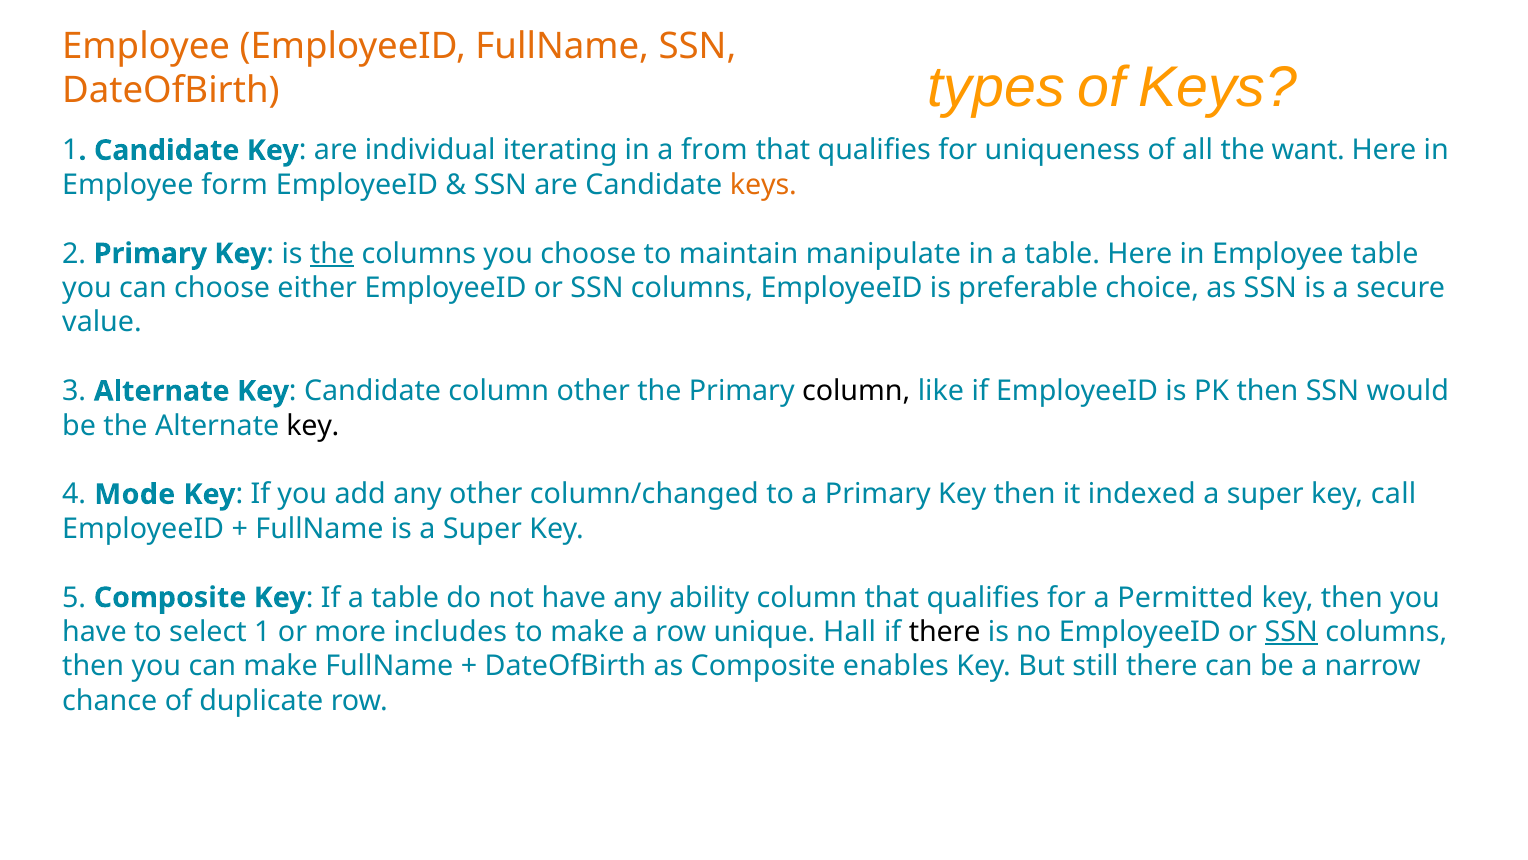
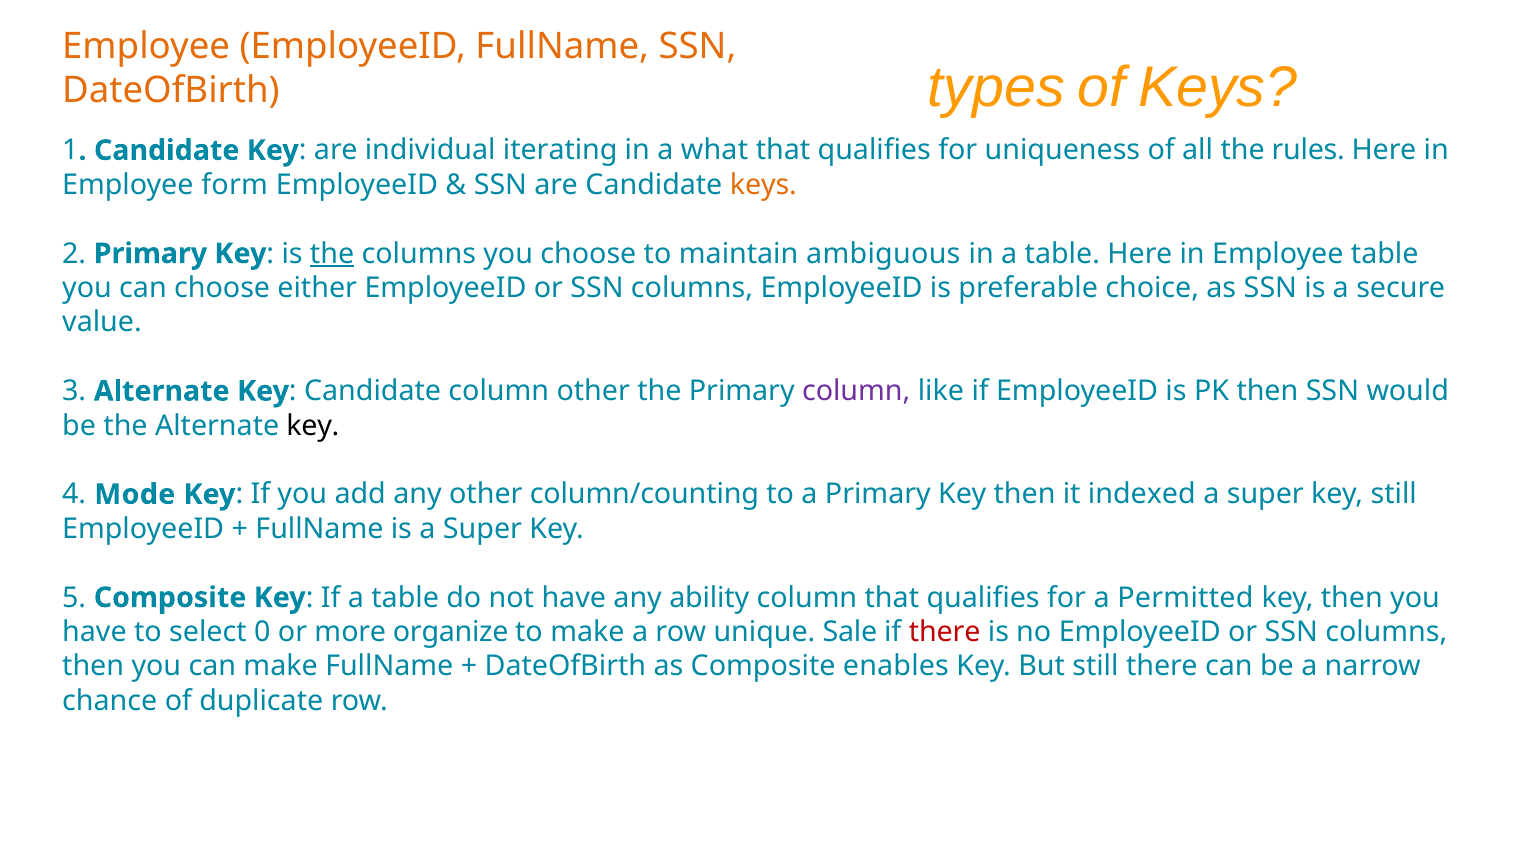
from: from -> what
want: want -> rules
manipulate: manipulate -> ambiguous
column at (856, 391) colour: black -> purple
column/changed: column/changed -> column/counting
key call: call -> still
select 1: 1 -> 0
includes: includes -> organize
Hall: Hall -> Sale
there at (945, 632) colour: black -> red
SSN at (1291, 632) underline: present -> none
